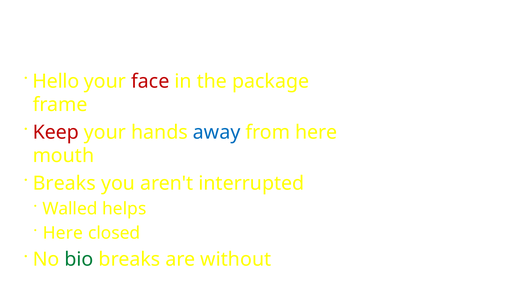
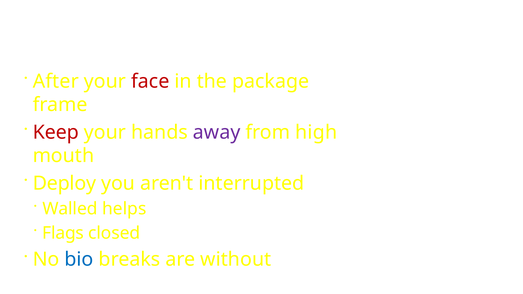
Hello: Hello -> After
away colour: blue -> purple
from here: here -> high
Breaks at (64, 183): Breaks -> Deploy
Here at (63, 233): Here -> Flags
bio colour: green -> blue
